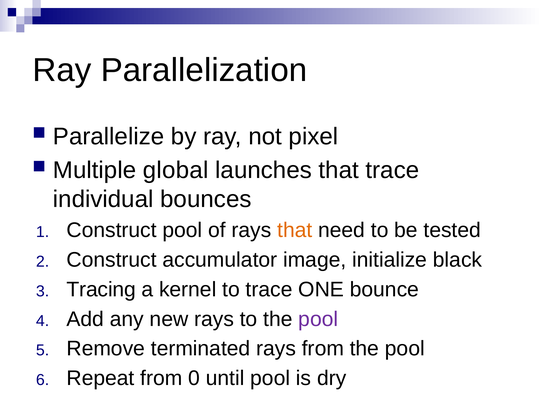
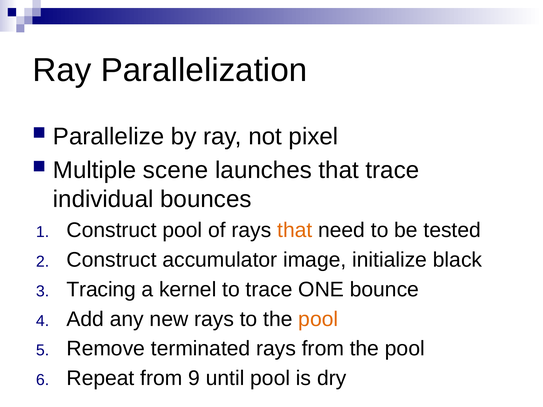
global: global -> scene
pool at (318, 319) colour: purple -> orange
0: 0 -> 9
